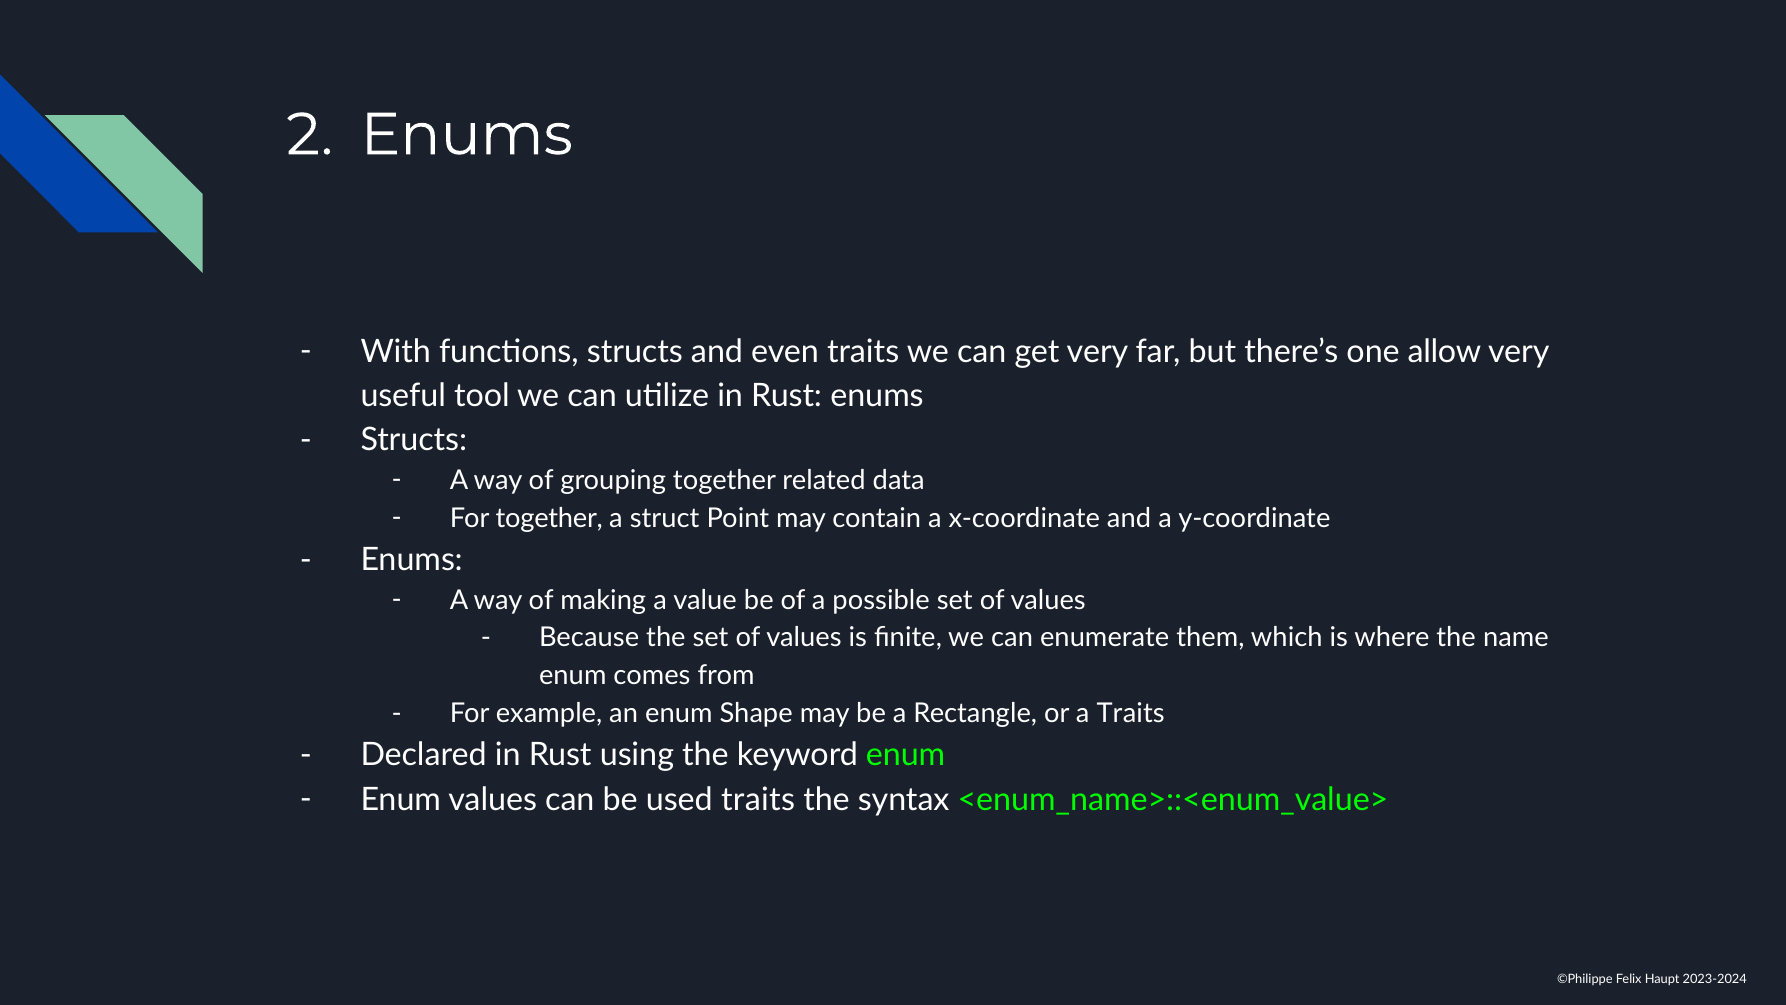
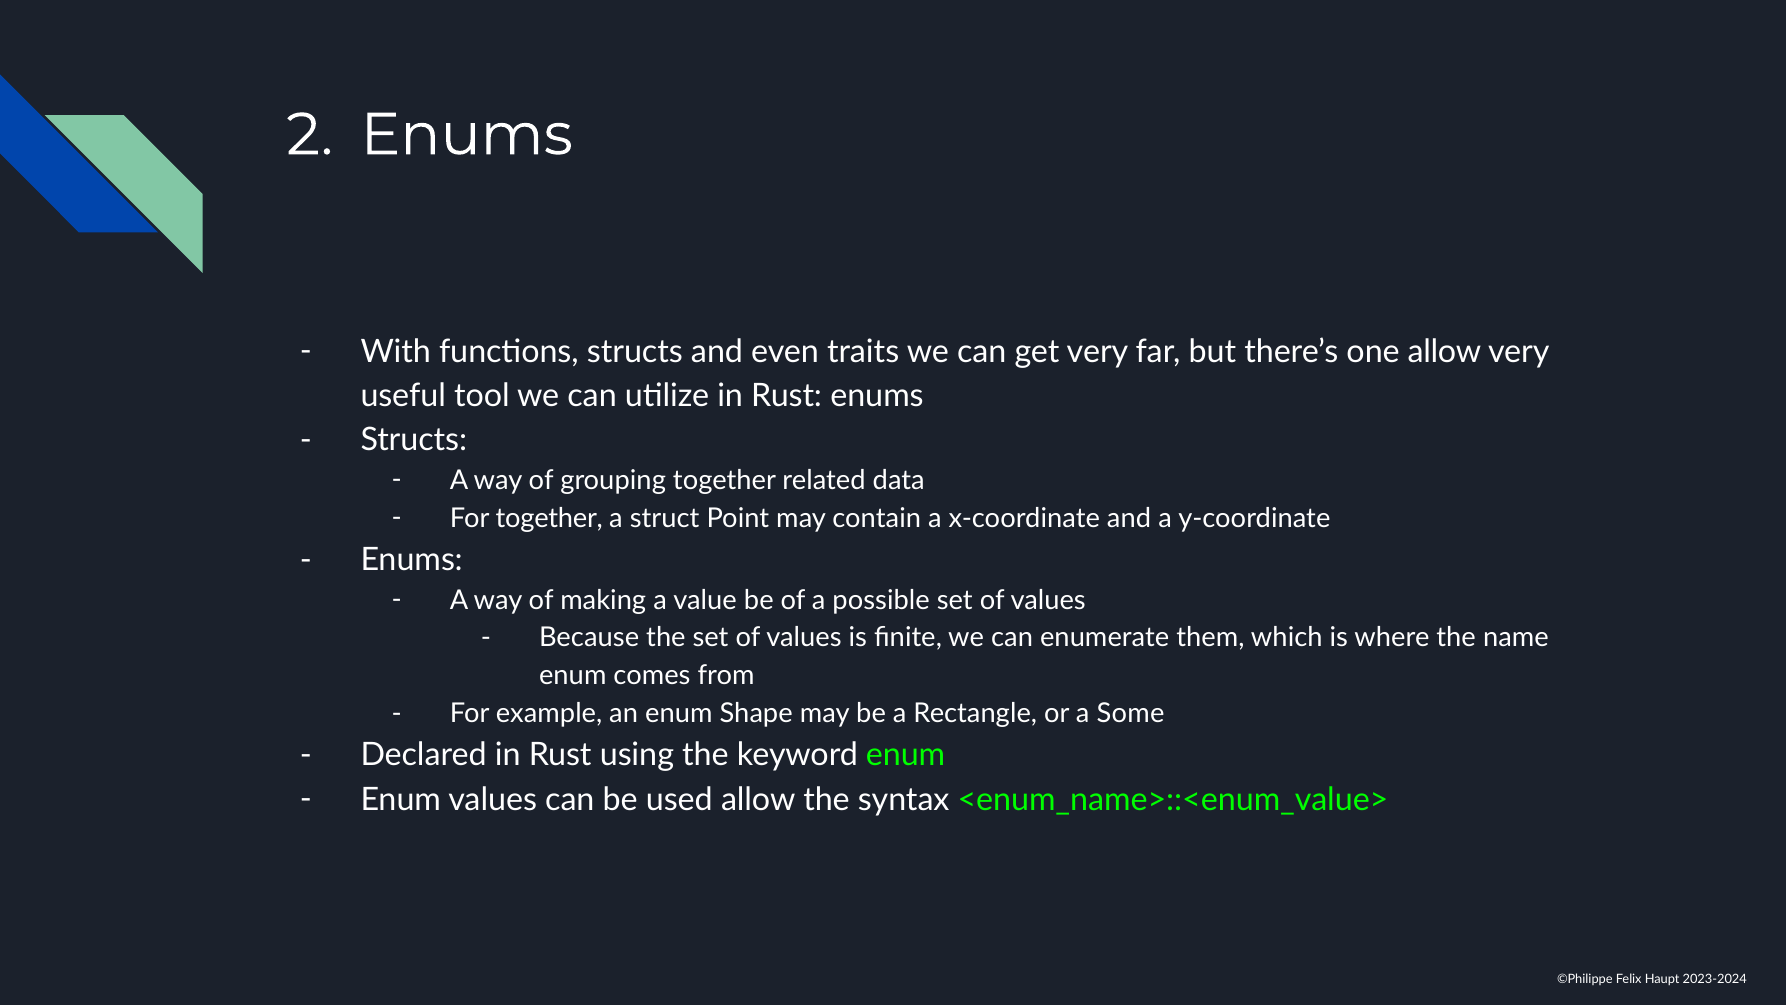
a Traits: Traits -> Some
used traits: traits -> allow
